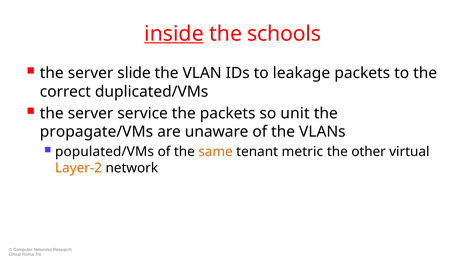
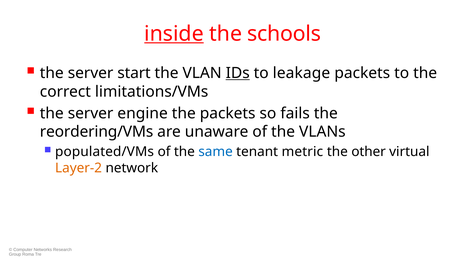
slide: slide -> start
IDs underline: none -> present
duplicated/VMs: duplicated/VMs -> limitations/VMs
service: service -> engine
unit: unit -> fails
propagate/VMs: propagate/VMs -> reordering/VMs
same colour: orange -> blue
